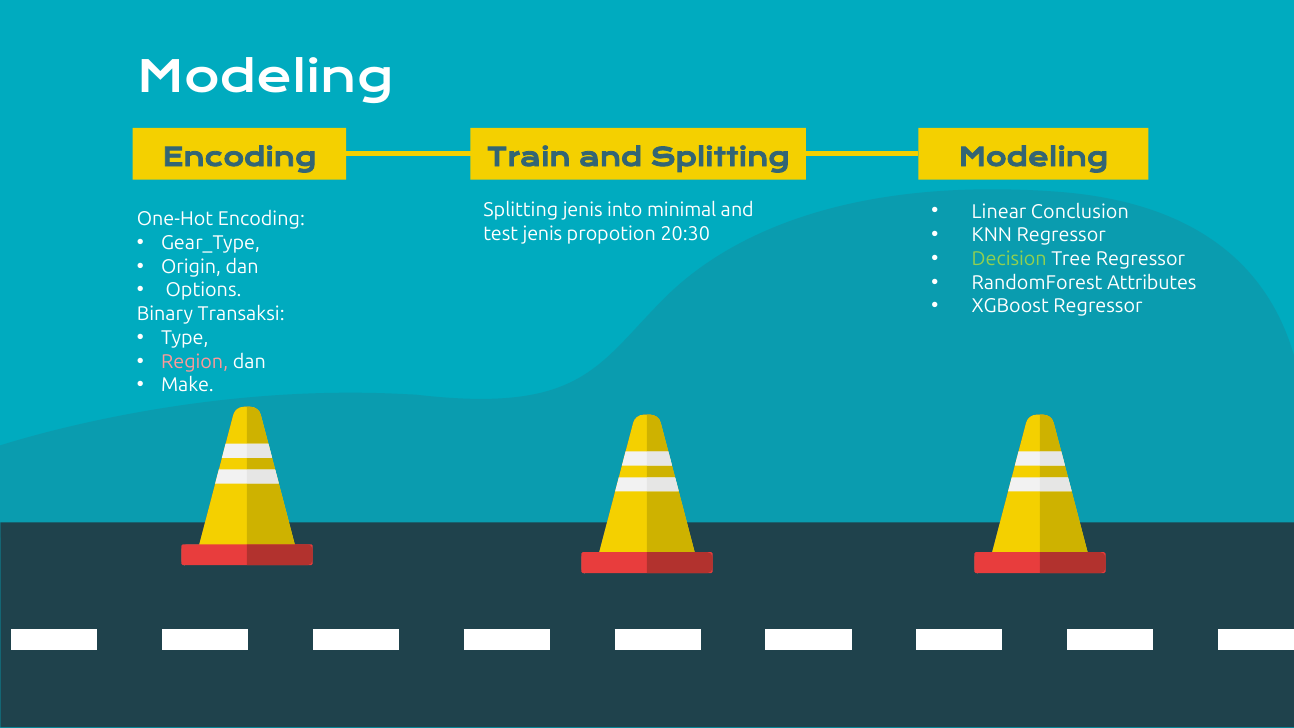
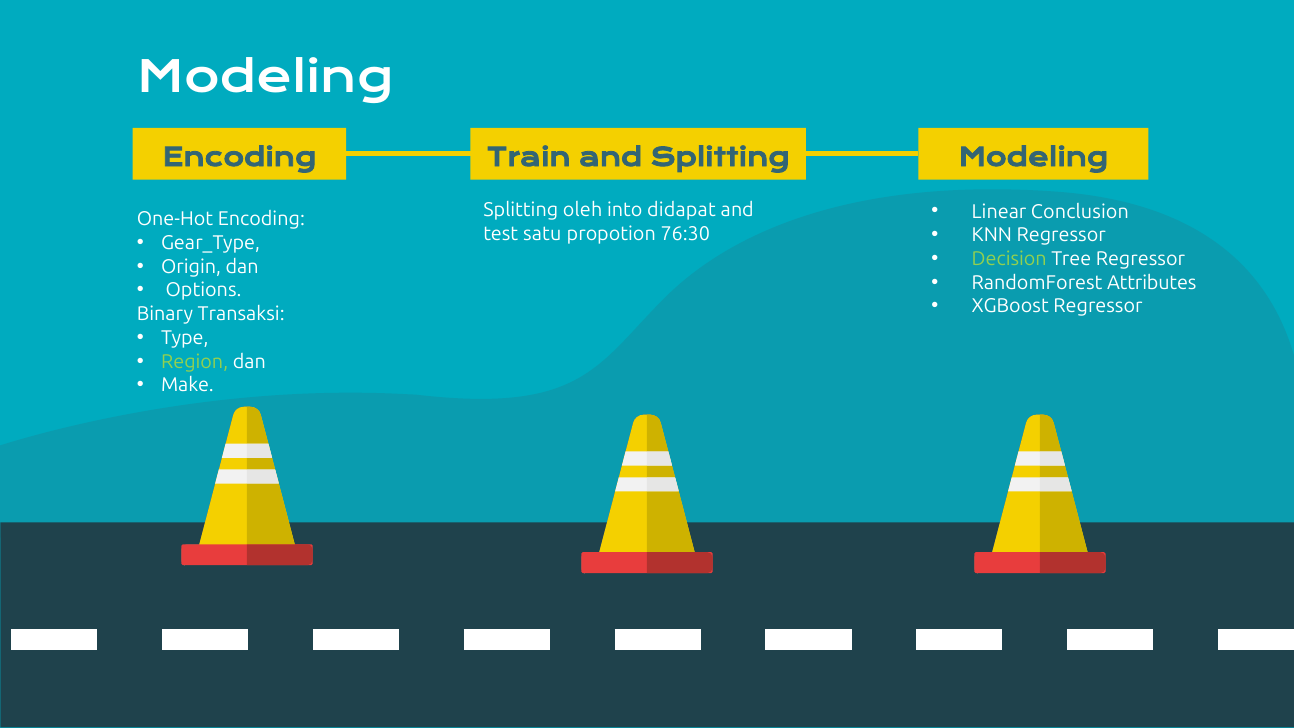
Splitting jenis: jenis -> oleh
minimal: minimal -> didapat
test jenis: jenis -> satu
20:30: 20:30 -> 76:30
Region colour: pink -> light green
